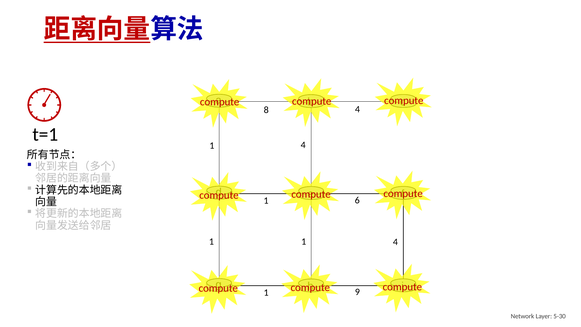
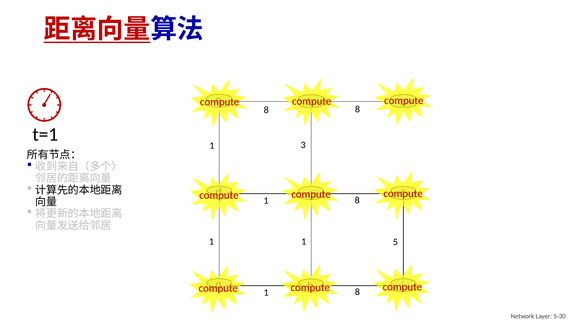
4 at (357, 109): 4 -> 8
4 at (303, 145): 4 -> 3
6 at (357, 200): 6 -> 8
1 1 4: 4 -> 5
9 at (357, 292): 9 -> 8
